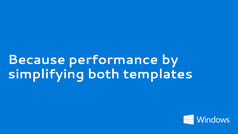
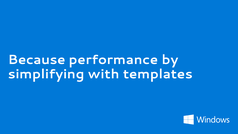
both: both -> with
